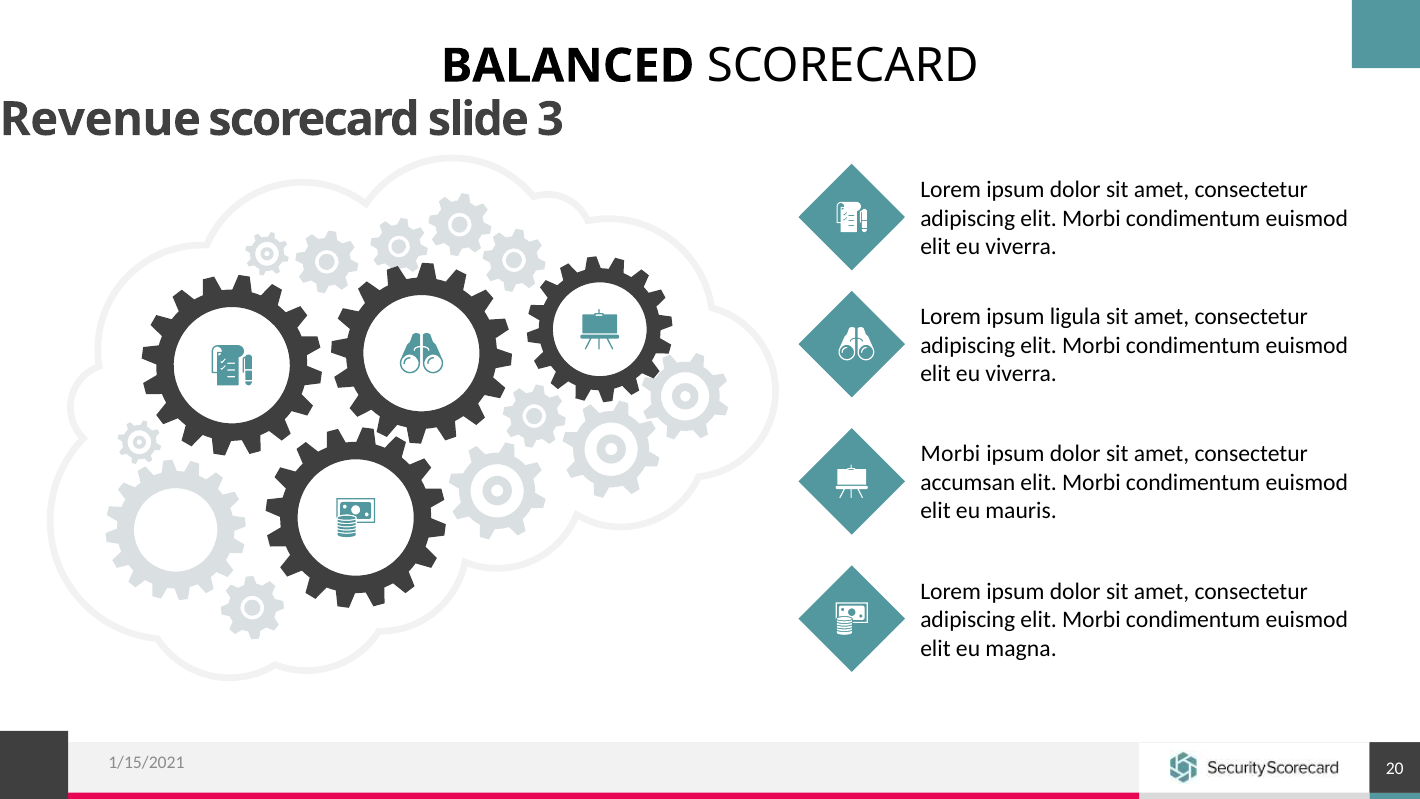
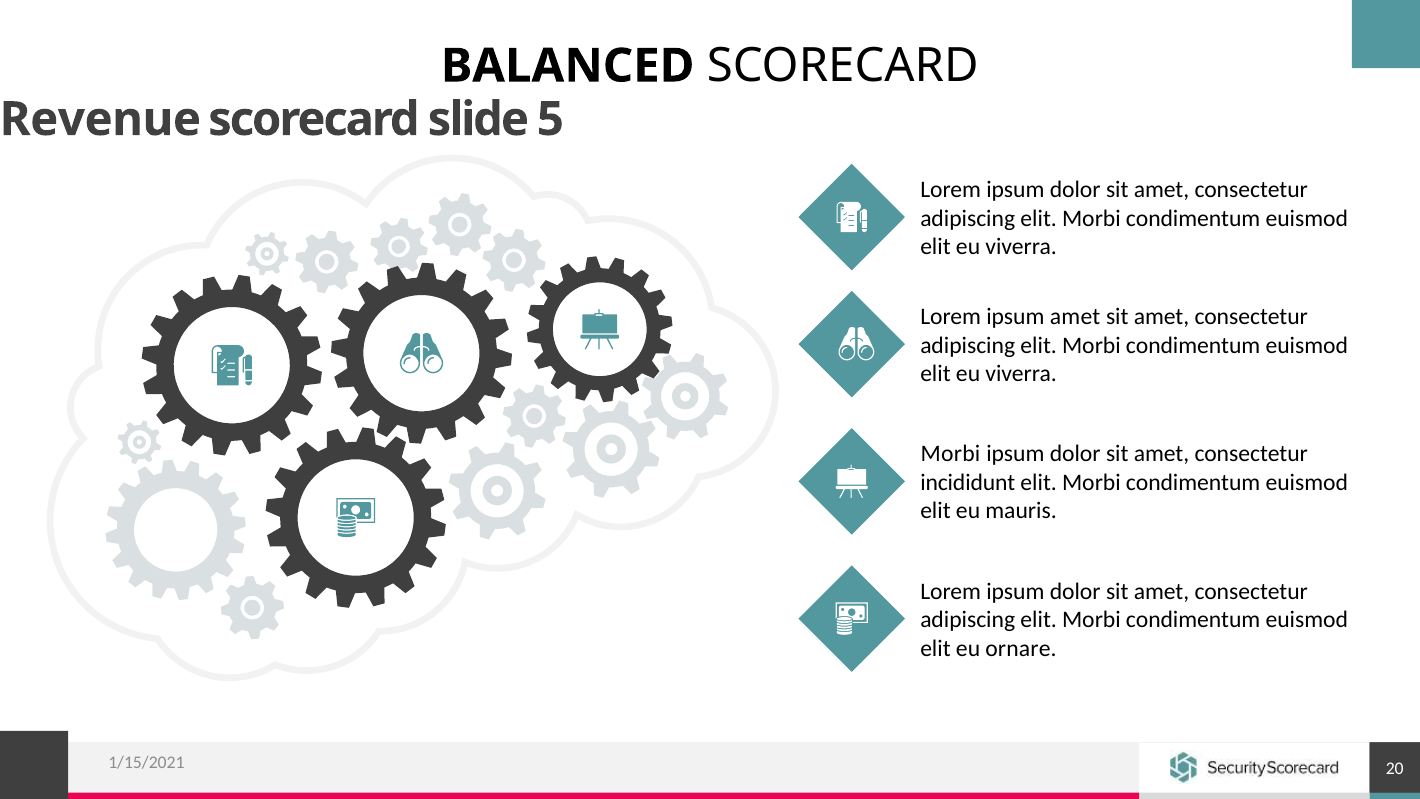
3: 3 -> 5
ipsum ligula: ligula -> amet
accumsan: accumsan -> incididunt
magna: magna -> ornare
